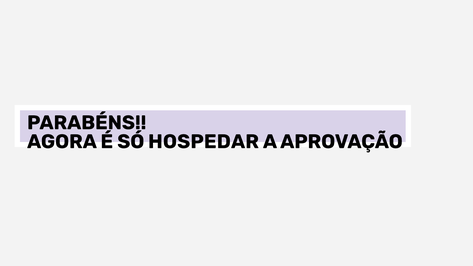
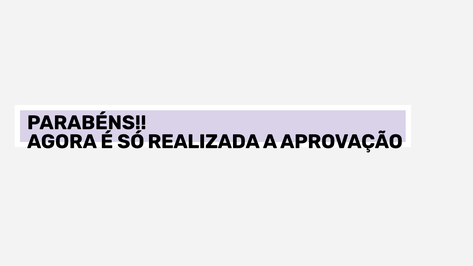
HOSPEDAR: HOSPEDAR -> REALIZADA
